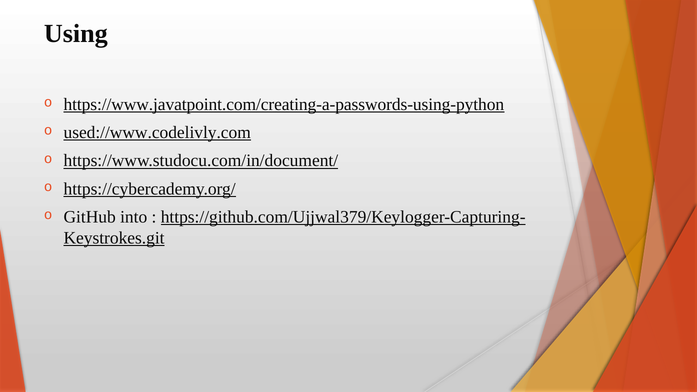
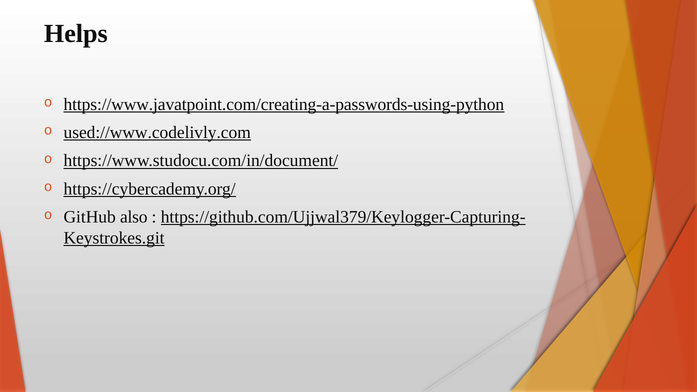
Using: Using -> Helps
into: into -> also
